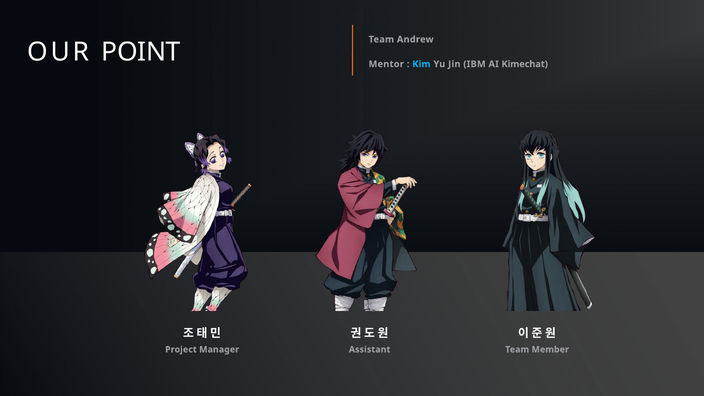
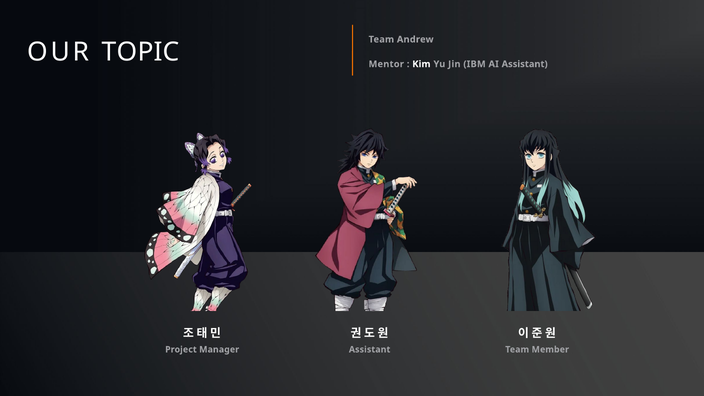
POINT: POINT -> TOPIC
Kim colour: light blue -> white
AI Kimechat: Kimechat -> Assistant
